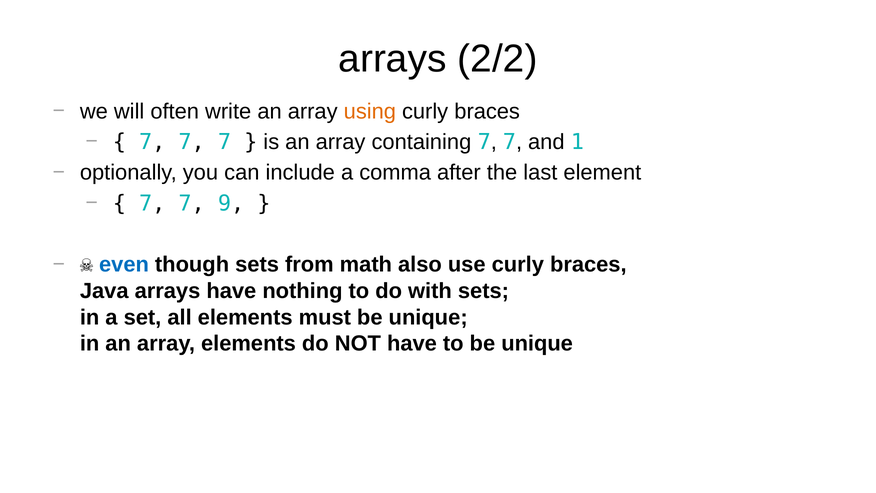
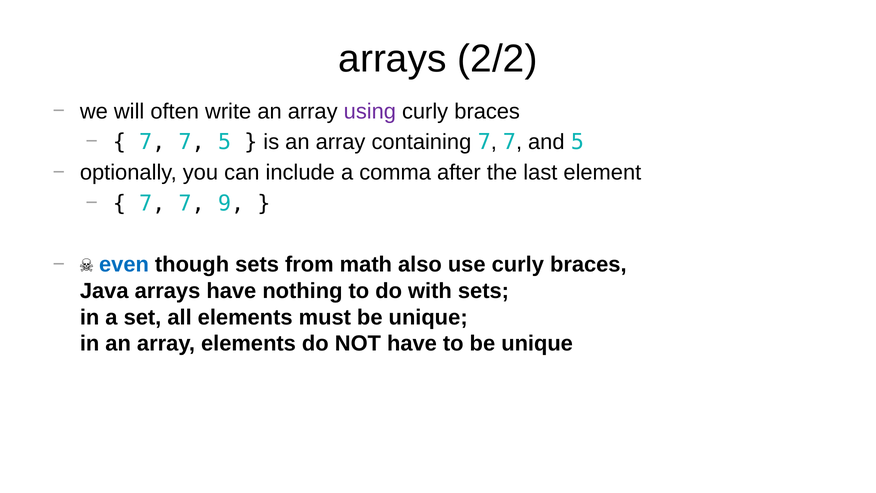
using colour: orange -> purple
7 7 7: 7 -> 5
and 1: 1 -> 5
